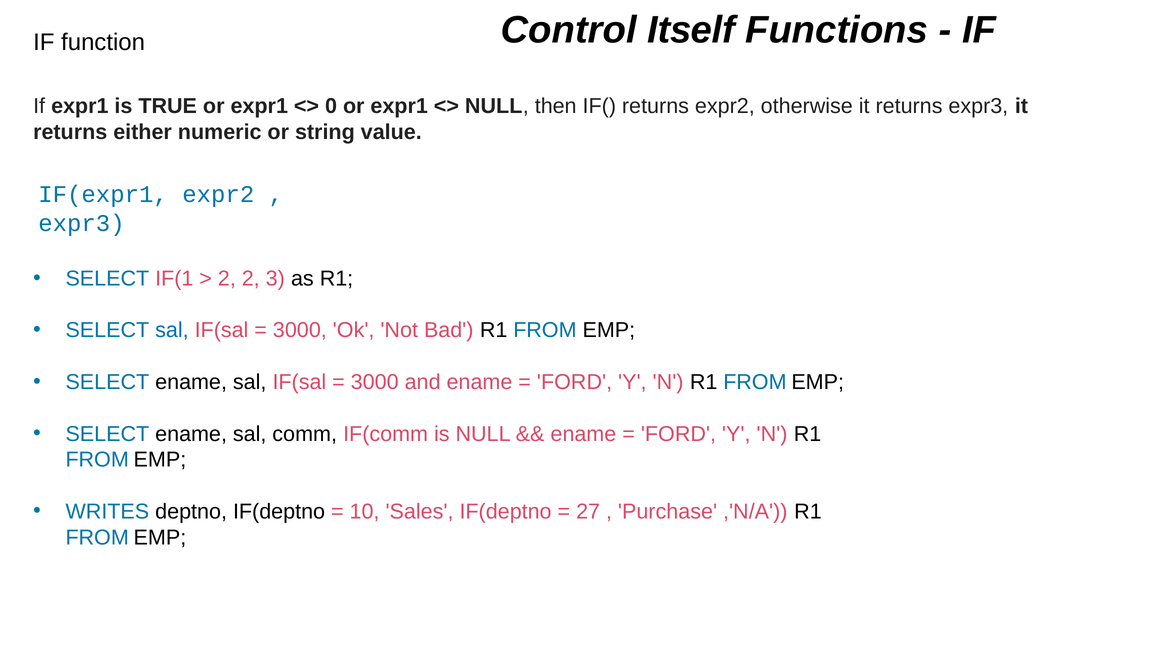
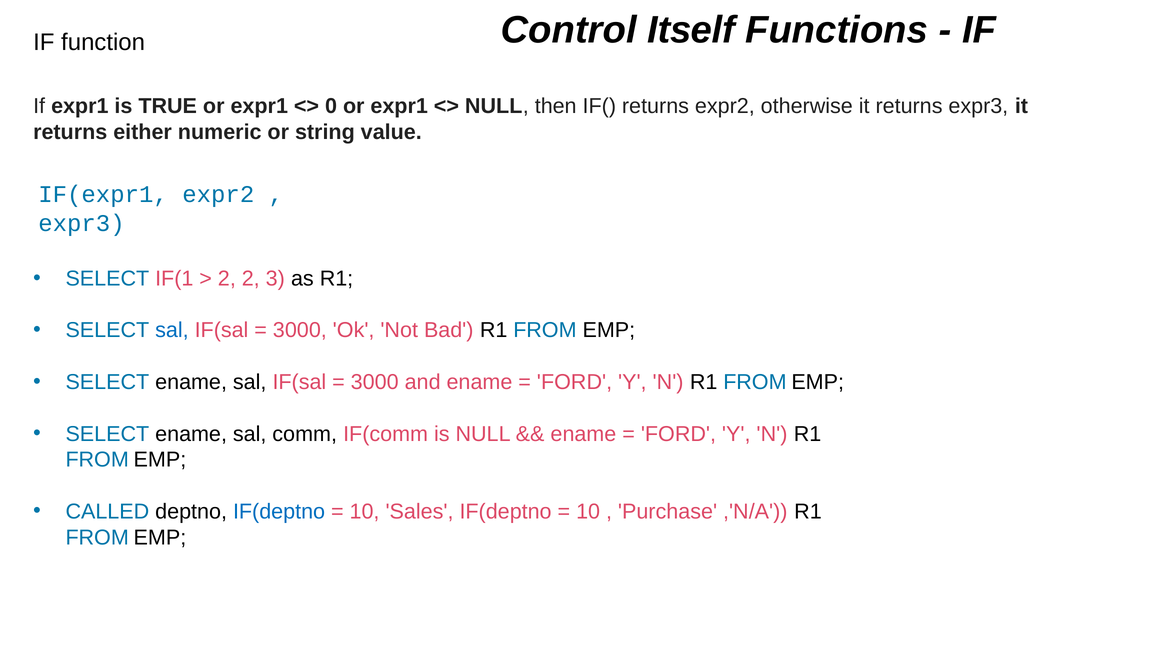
WRITES: WRITES -> CALLED
IF(deptno at (279, 511) colour: black -> blue
27 at (588, 511): 27 -> 10
